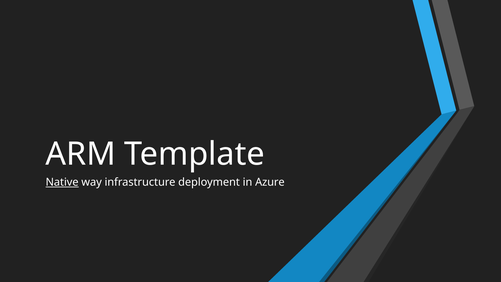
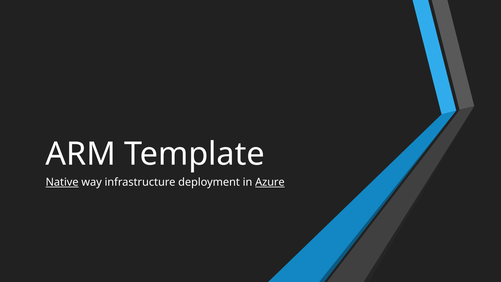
Azure underline: none -> present
